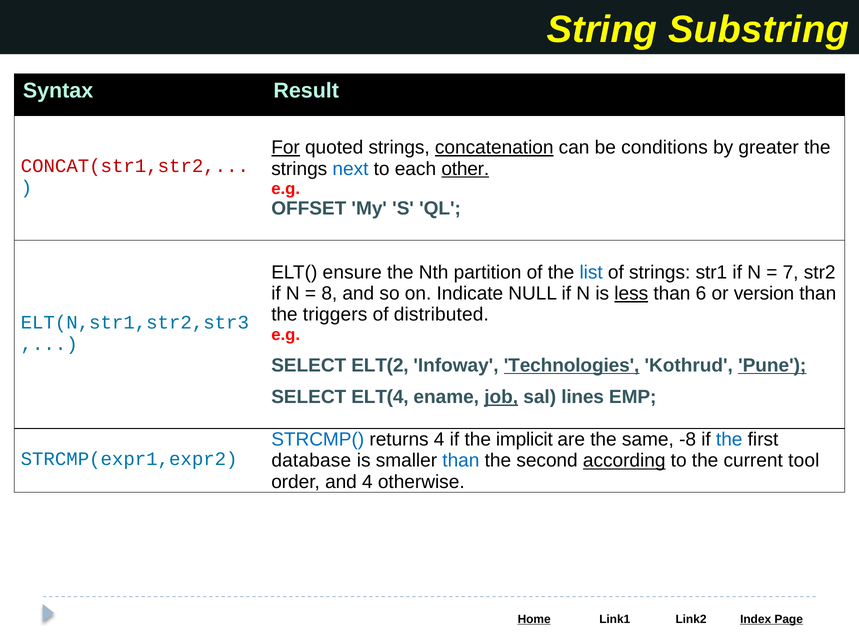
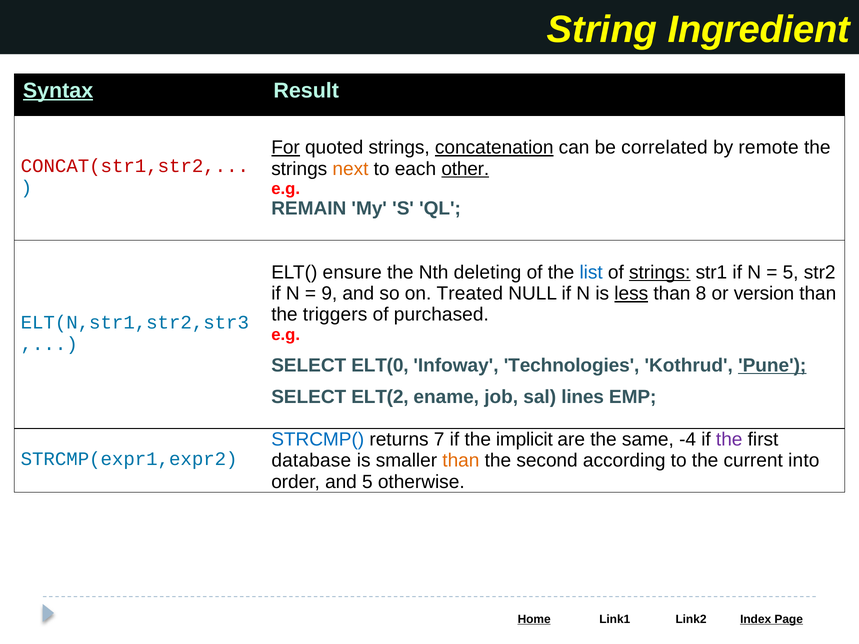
Substring: Substring -> Ingredient
Syntax underline: none -> present
conditions: conditions -> correlated
greater: greater -> remote
next colour: blue -> orange
OFFSET: OFFSET -> REMAIN
partition: partition -> deleting
strings at (660, 272) underline: none -> present
7 at (791, 272): 7 -> 5
8: 8 -> 9
Indicate: Indicate -> Treated
6: 6 -> 8
distributed: distributed -> purchased
ELT(2: ELT(2 -> ELT(0
Technologies underline: present -> none
ELT(4: ELT(4 -> ELT(2
job underline: present -> none
returns 4: 4 -> 7
-8: -8 -> -4
the at (729, 440) colour: blue -> purple
than at (461, 461) colour: blue -> orange
according underline: present -> none
tool: tool -> into
and 4: 4 -> 5
